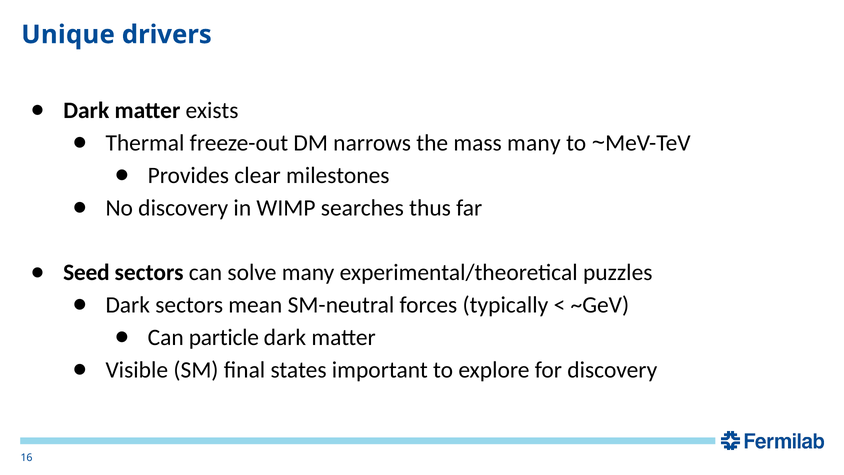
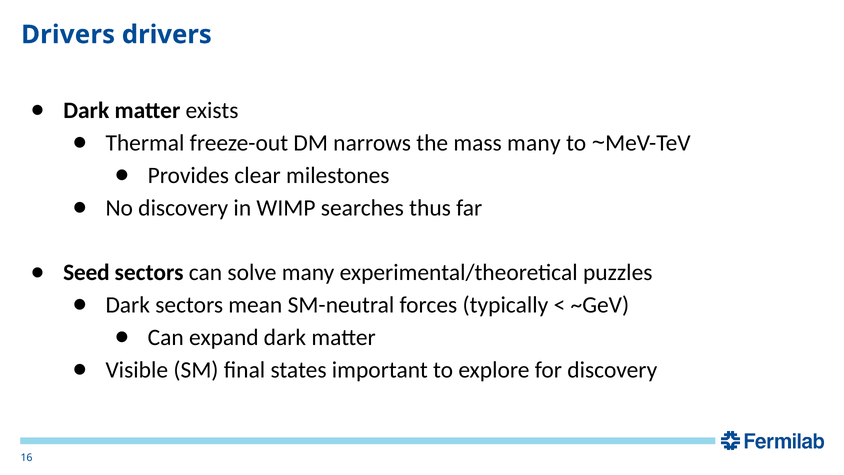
Unique at (68, 35): Unique -> Drivers
particle: particle -> expand
